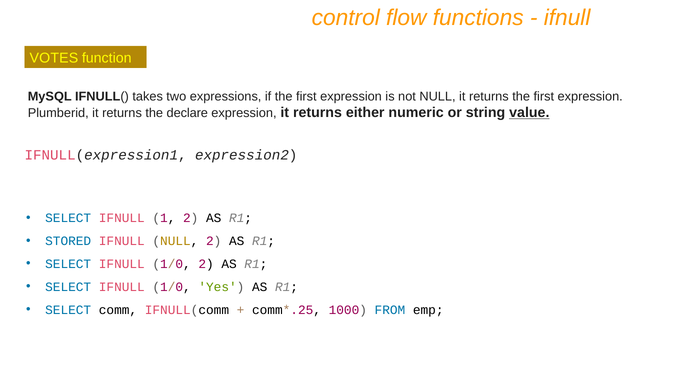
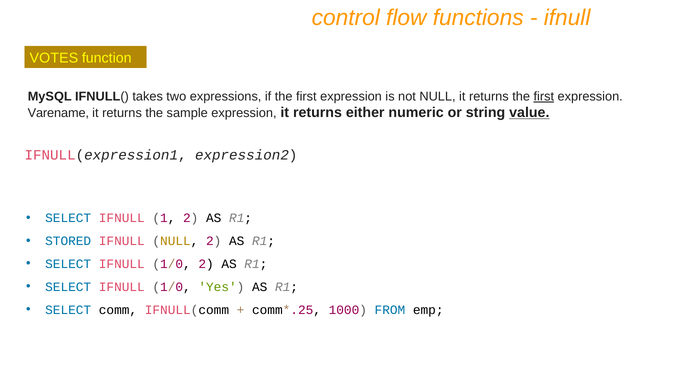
first at (544, 96) underline: none -> present
Plumberid: Plumberid -> Varename
declare: declare -> sample
